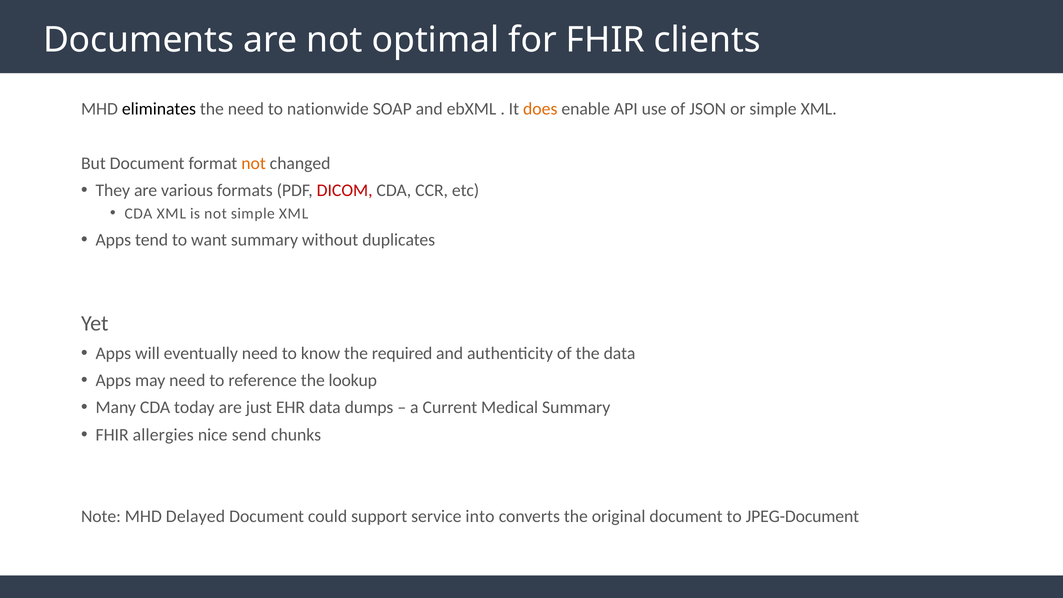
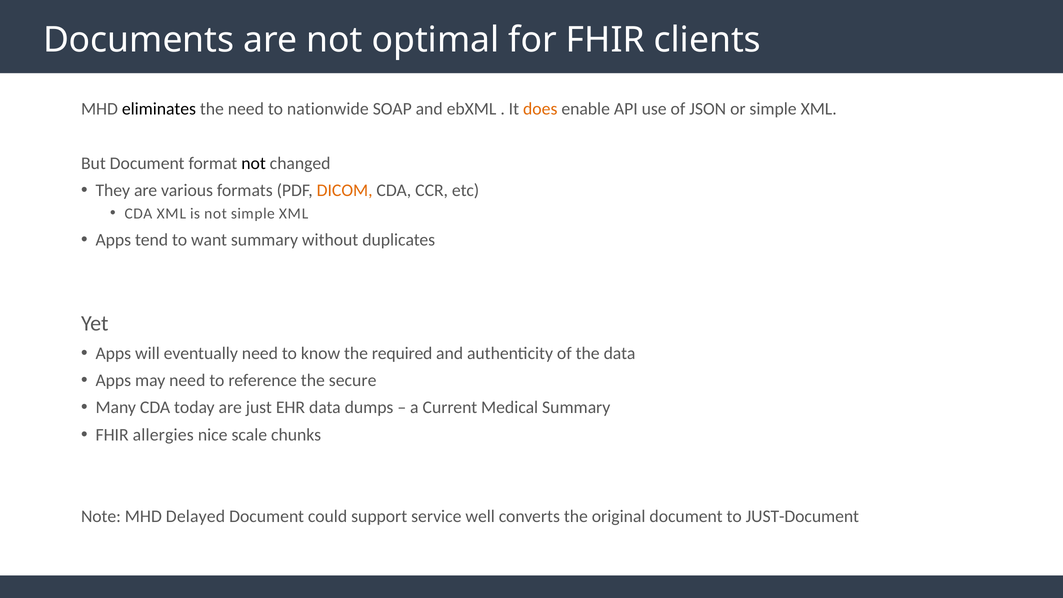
not at (254, 163) colour: orange -> black
DICOM colour: red -> orange
lookup: lookup -> secure
send: send -> scale
into: into -> well
JPEG-Document: JPEG-Document -> JUST-Document
